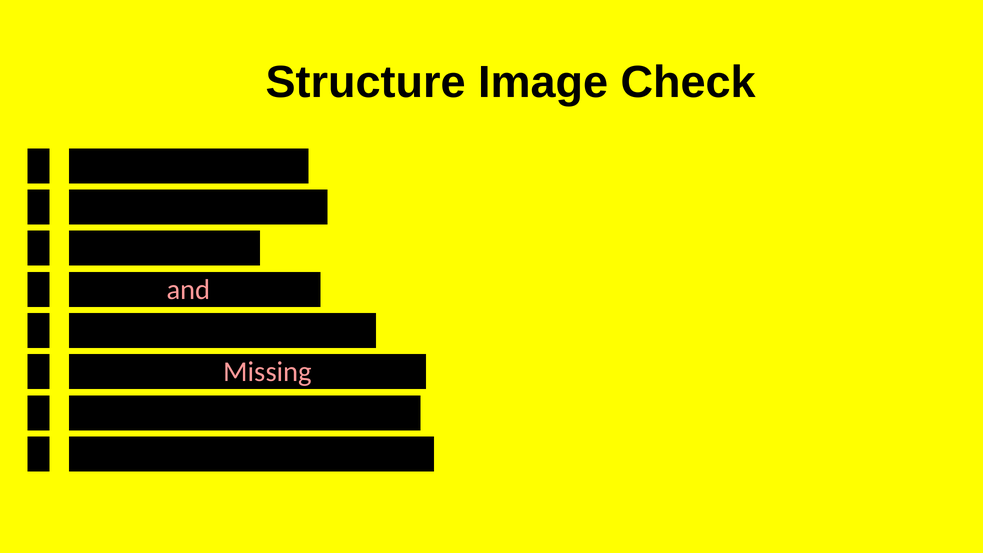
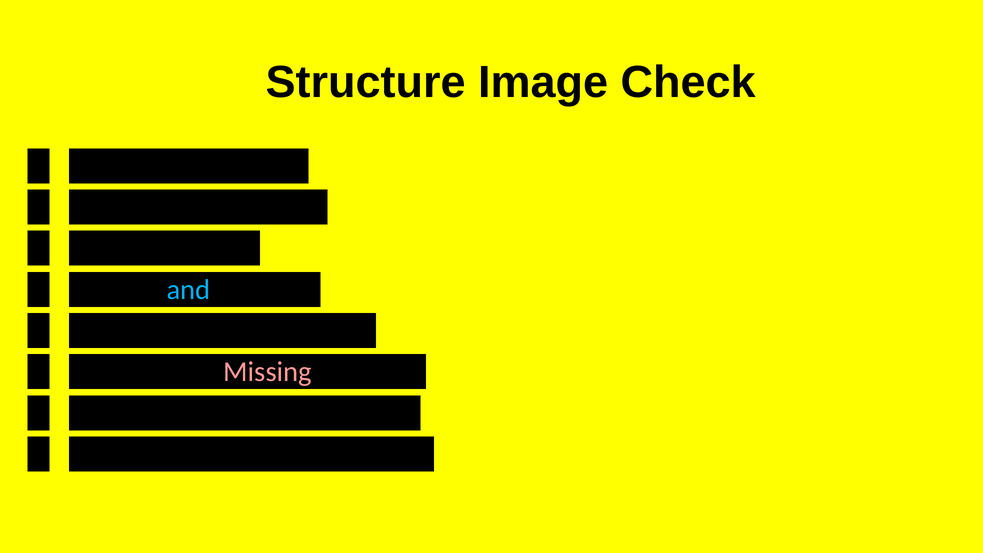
and at (189, 290) colour: pink -> light blue
